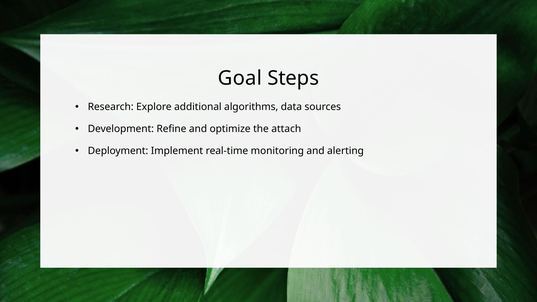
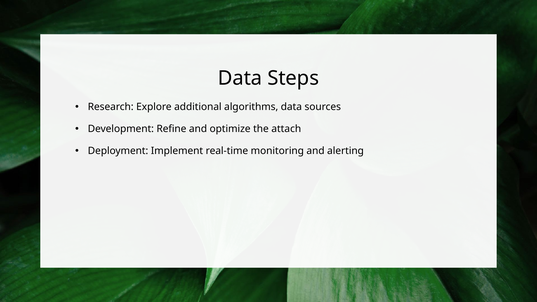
Goal at (240, 78): Goal -> Data
